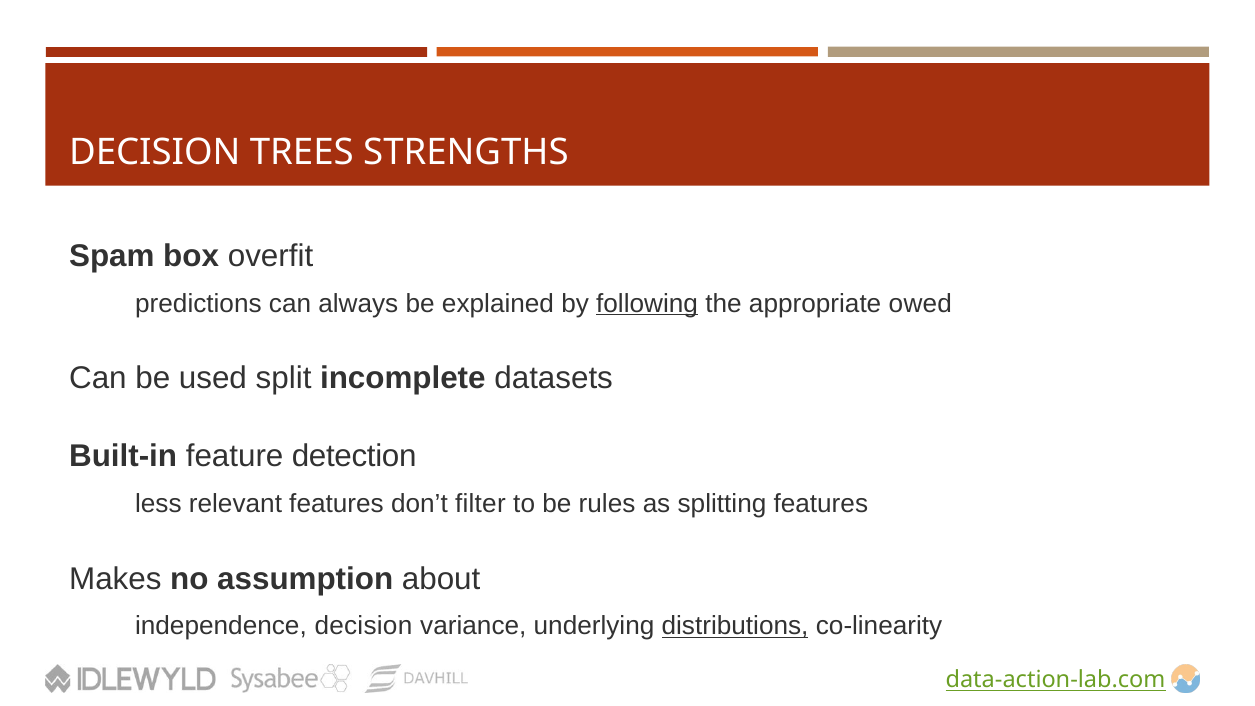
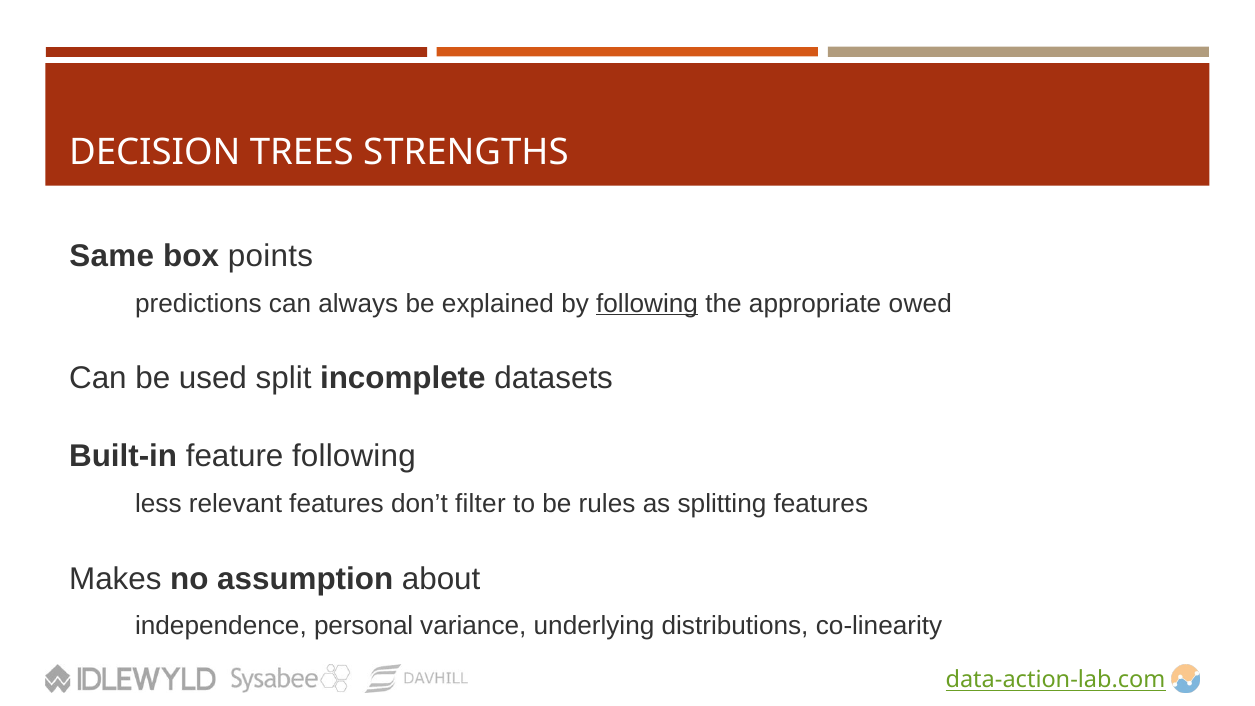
Spam: Spam -> Same
overfit: overfit -> points
feature detection: detection -> following
decision at (363, 626): decision -> personal
distributions underline: present -> none
